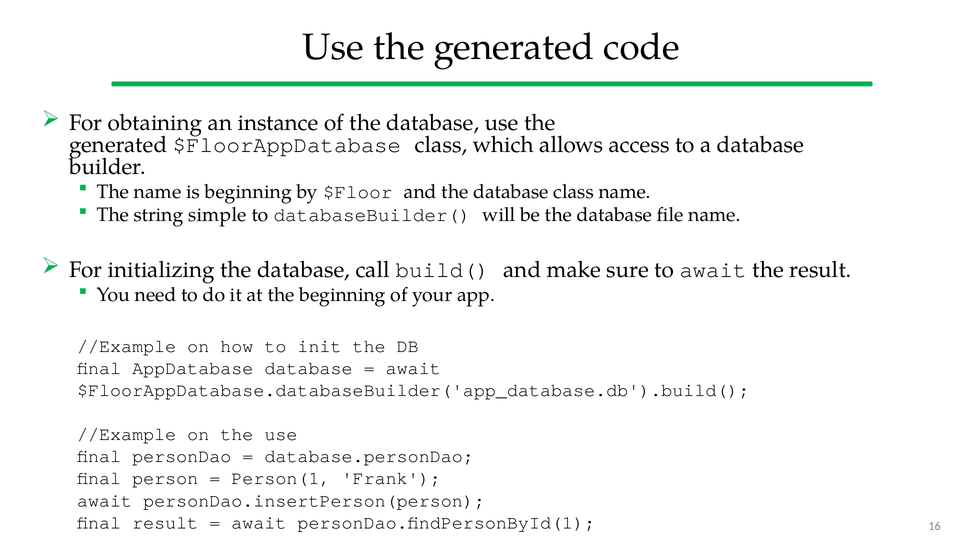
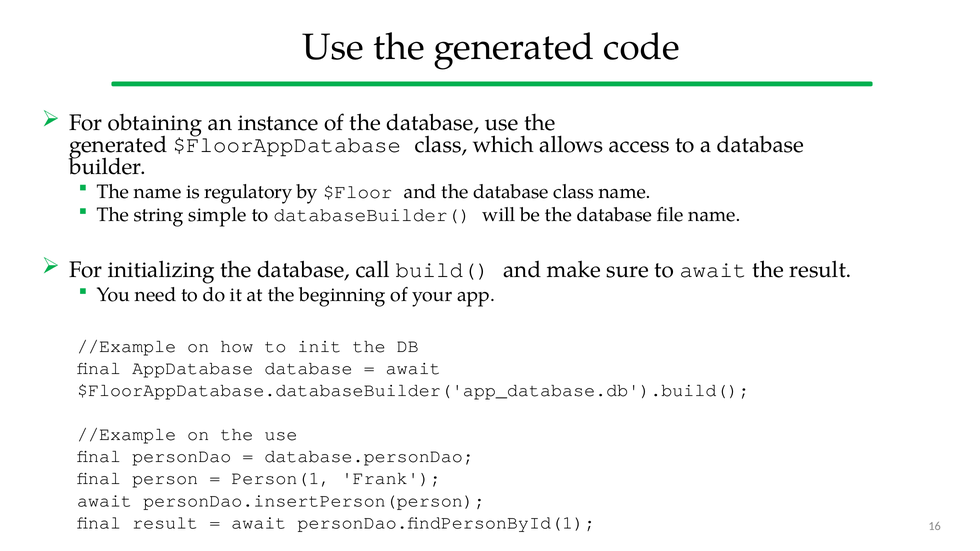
is beginning: beginning -> regulatory
